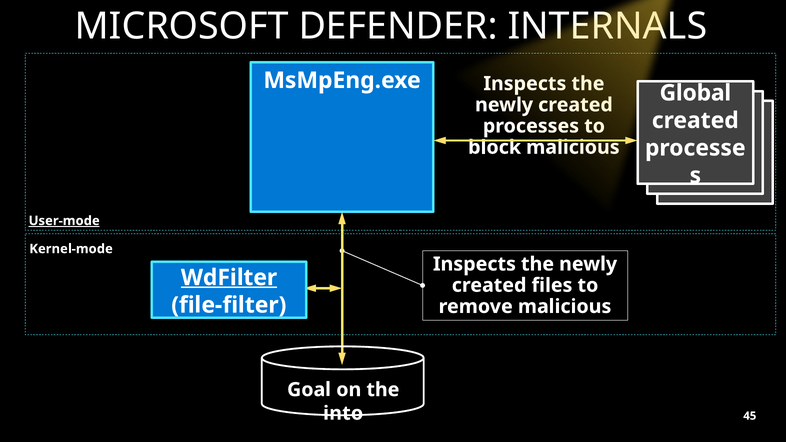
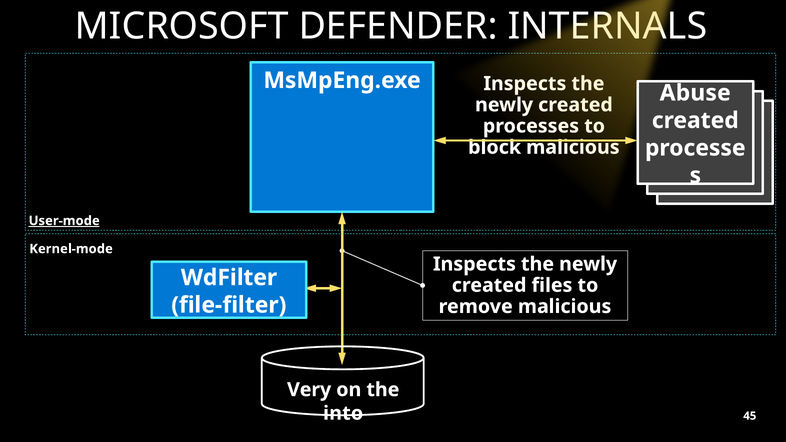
Global: Global -> Abuse
WdFilter underline: present -> none
Goal: Goal -> Very
